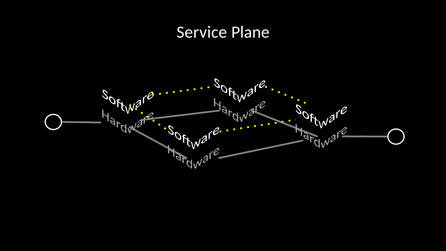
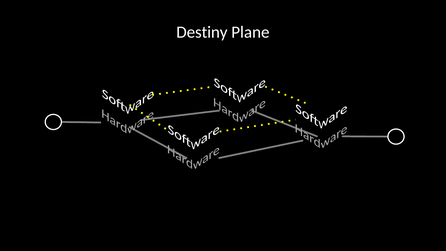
Service: Service -> Destiny
